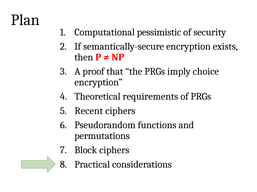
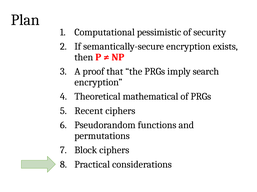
choice: choice -> search
requirements: requirements -> mathematical
